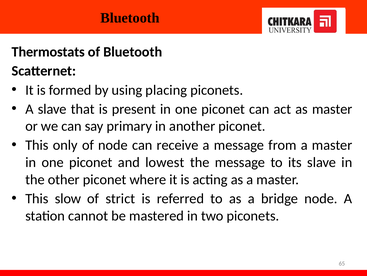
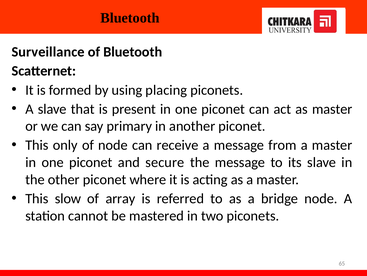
Thermostats: Thermostats -> Surveillance
lowest: lowest -> secure
strict: strict -> array
